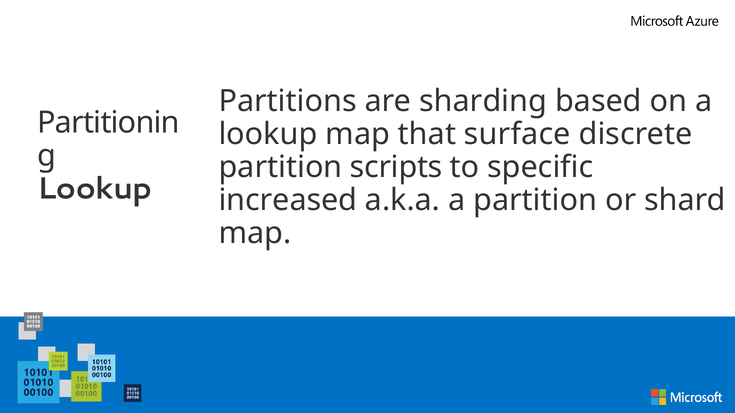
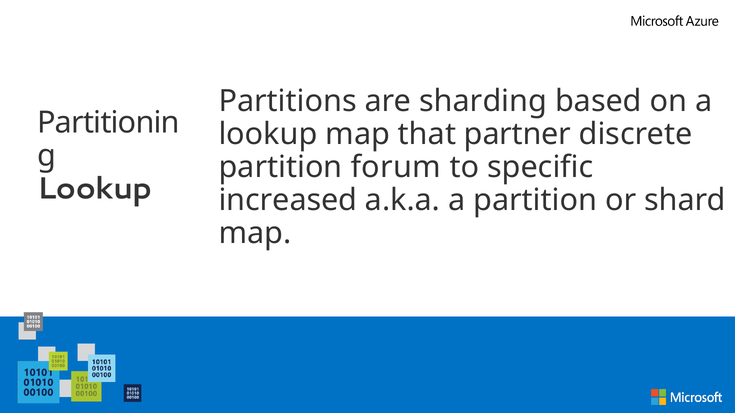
surface: surface -> partner
scripts: scripts -> forum
